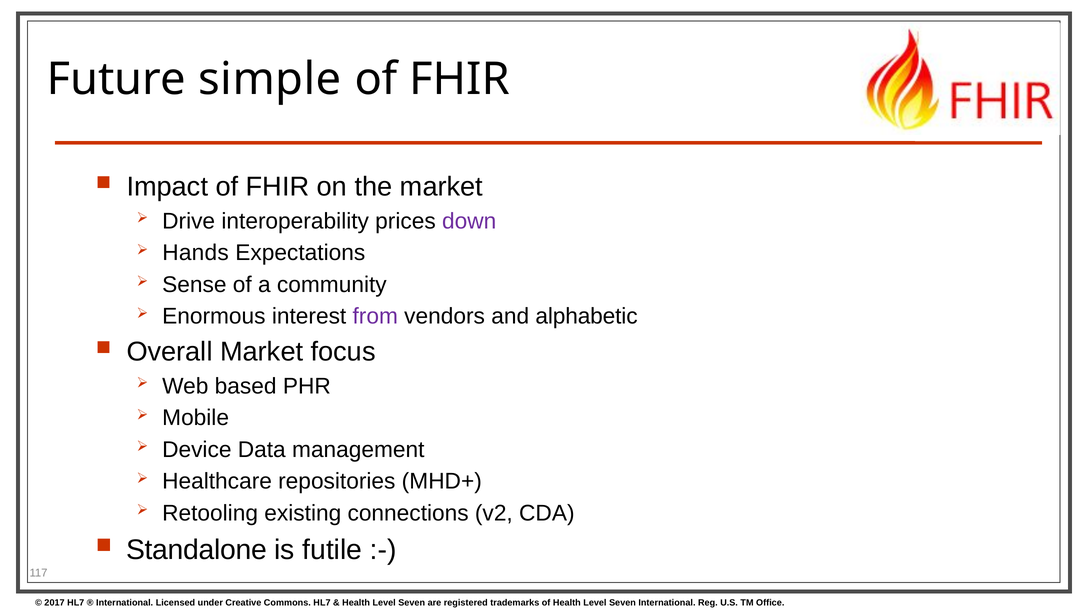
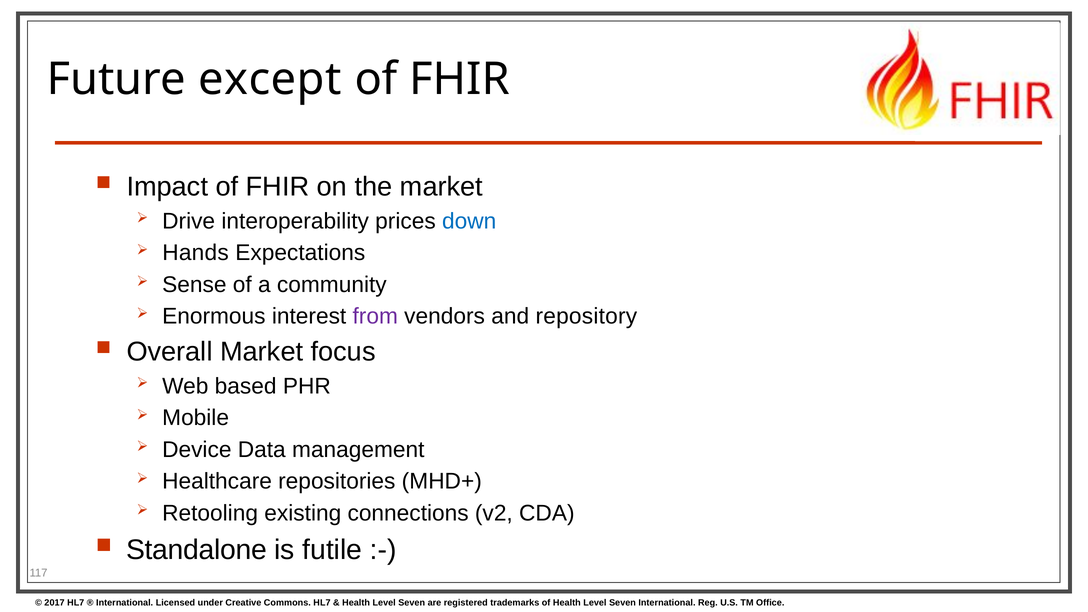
simple: simple -> except
down colour: purple -> blue
alphabetic: alphabetic -> repository
